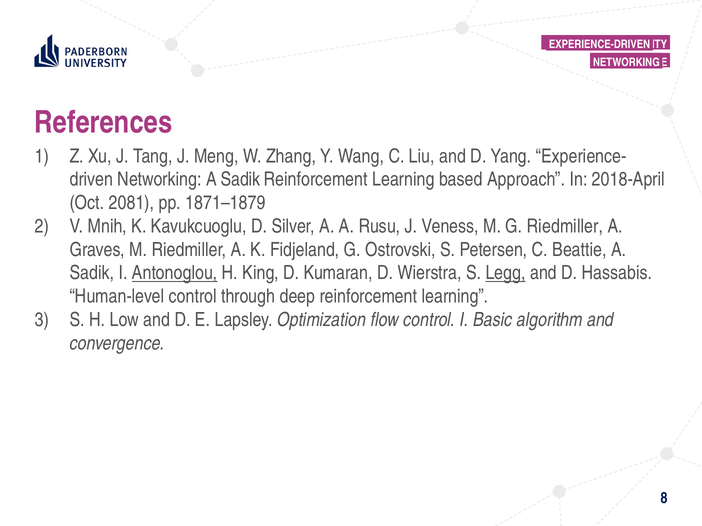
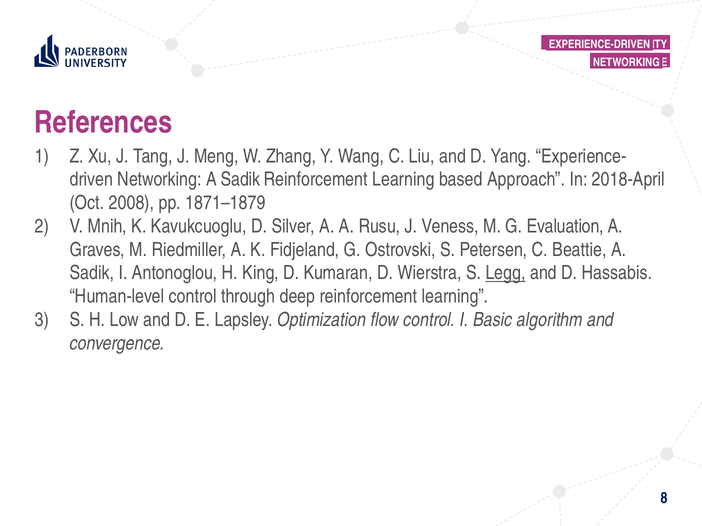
2081: 2081 -> 2008
G Riedmiller: Riedmiller -> Evaluation
Antonoglou underline: present -> none
